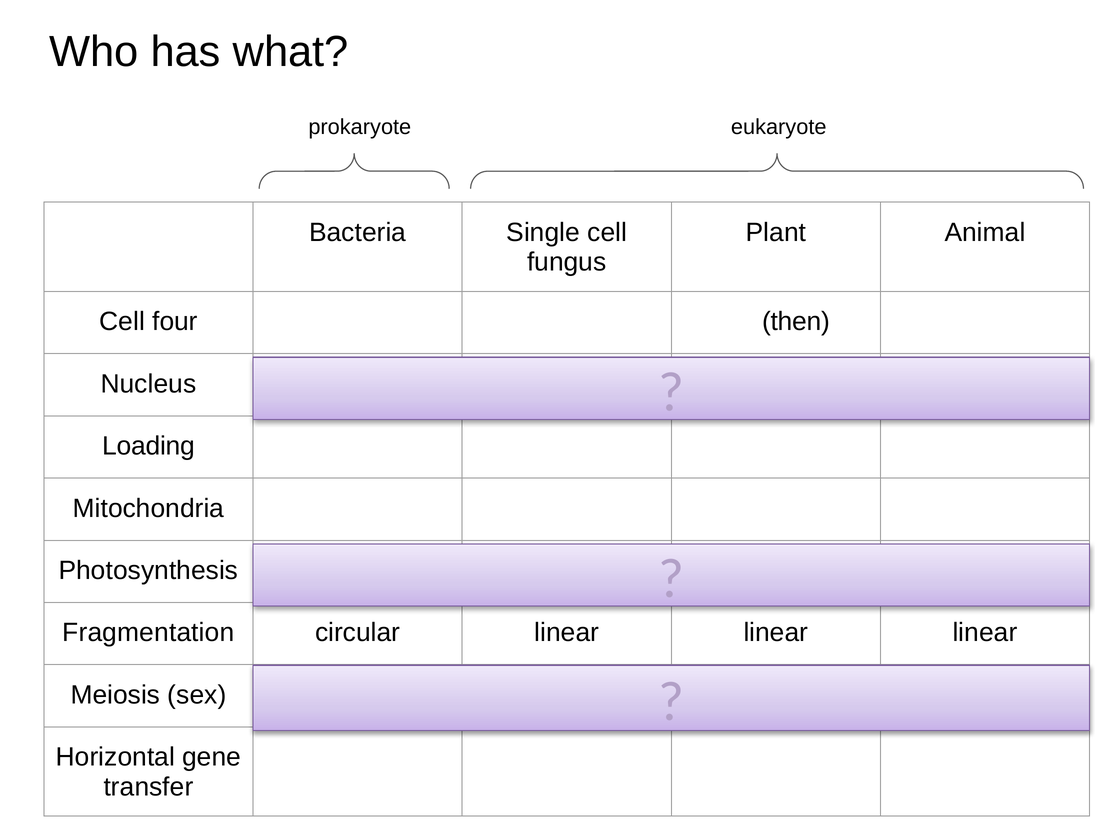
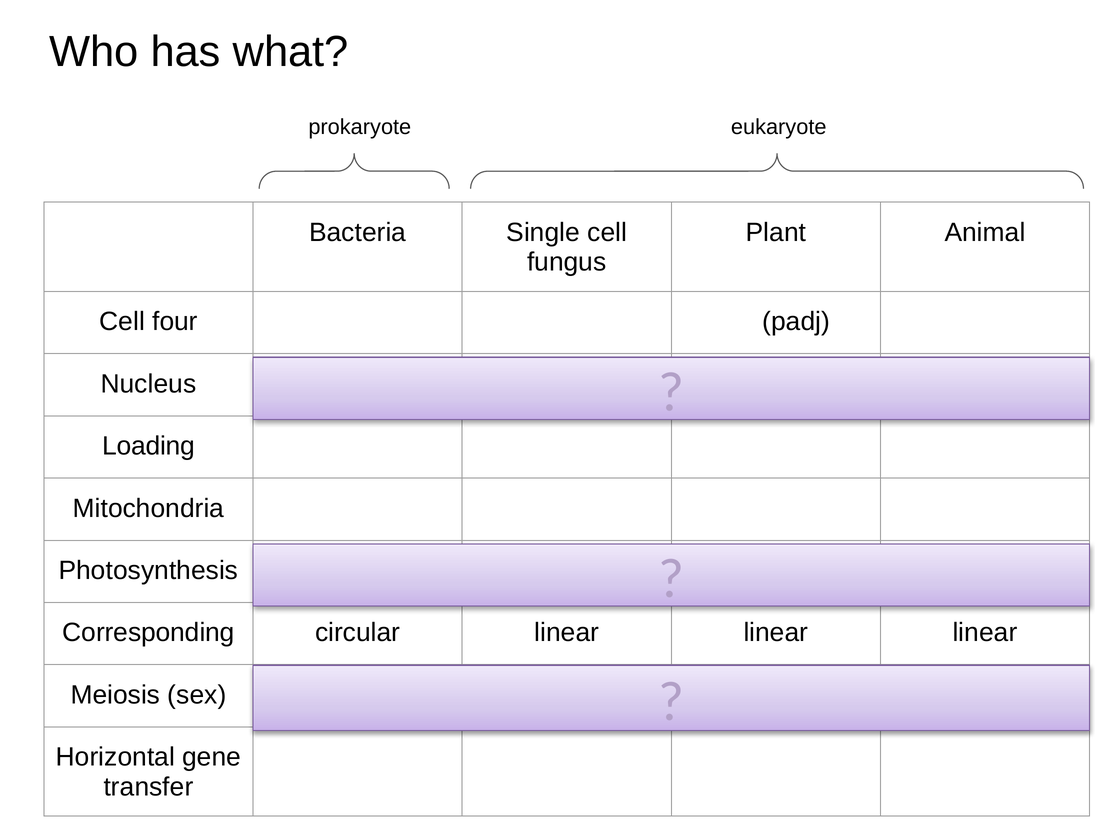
then: then -> padj
Fragmentation: Fragmentation -> Corresponding
